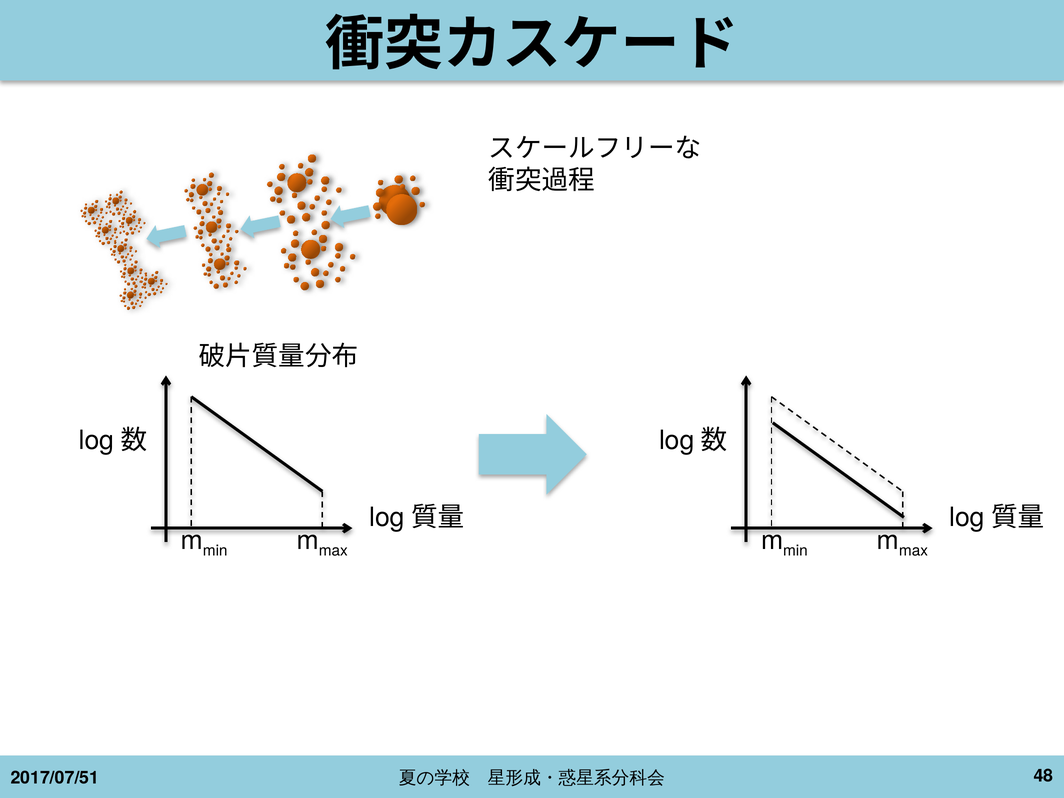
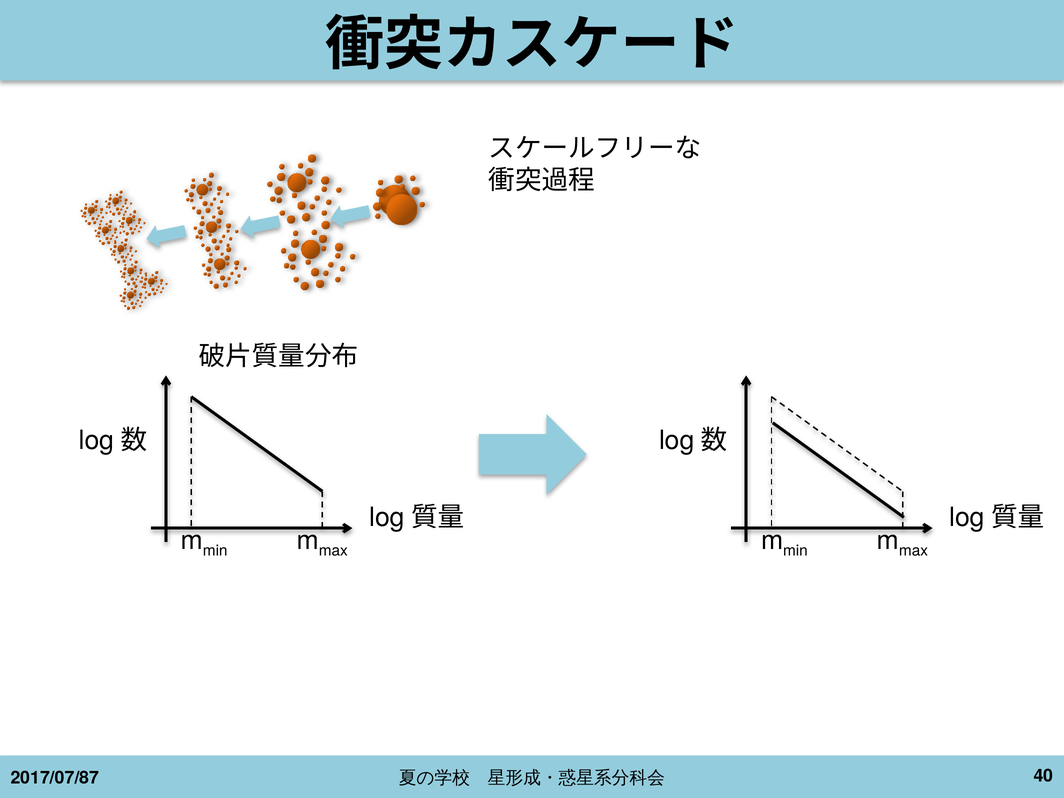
48: 48 -> 40
2017/07/51: 2017/07/51 -> 2017/07/87
